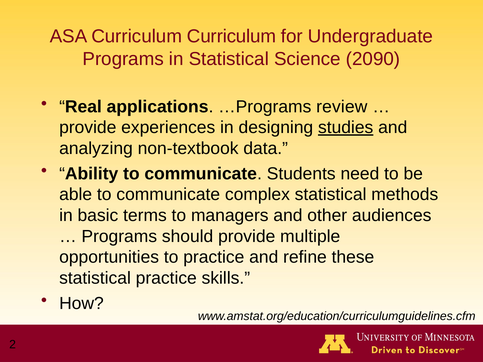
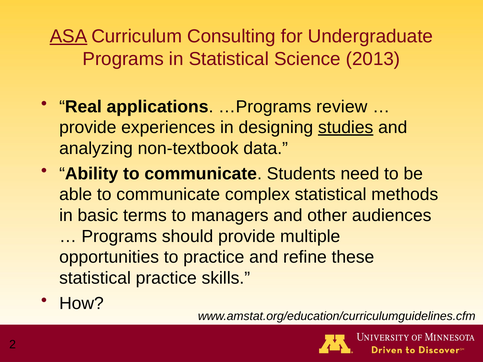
ASA underline: none -> present
Curriculum Curriculum: Curriculum -> Consulting
2090: 2090 -> 2013
